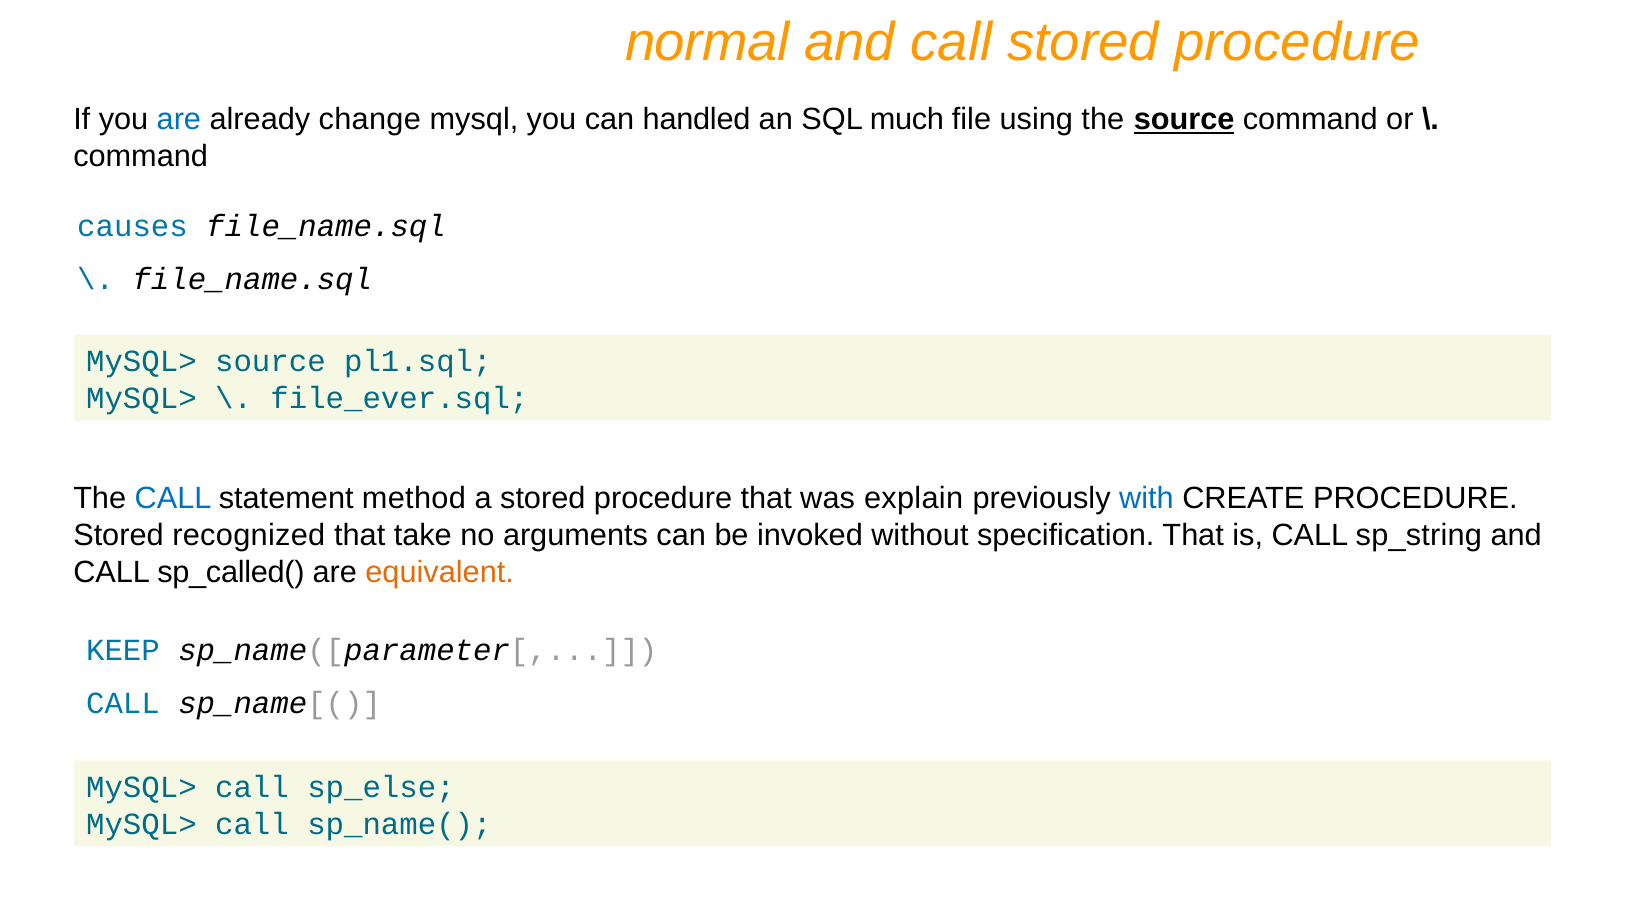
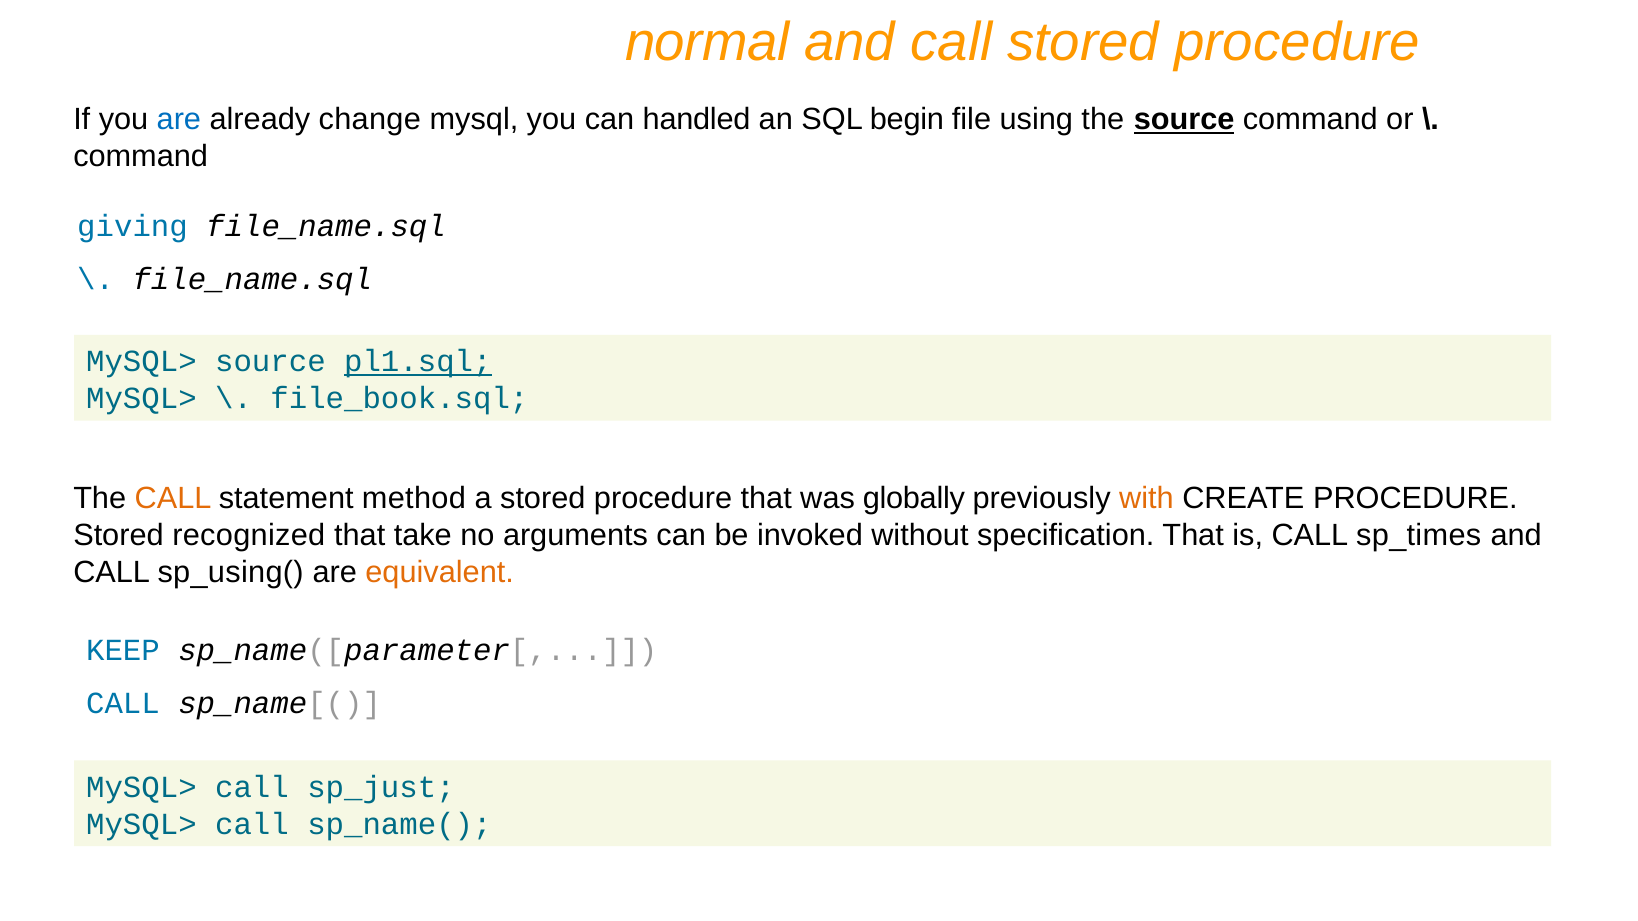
much: much -> begin
causes: causes -> giving
pl1.sql underline: none -> present
file_ever.sql: file_ever.sql -> file_book.sql
CALL at (173, 499) colour: blue -> orange
explain: explain -> globally
with colour: blue -> orange
sp_string: sp_string -> sp_times
sp_called(: sp_called( -> sp_using(
sp_else: sp_else -> sp_just
